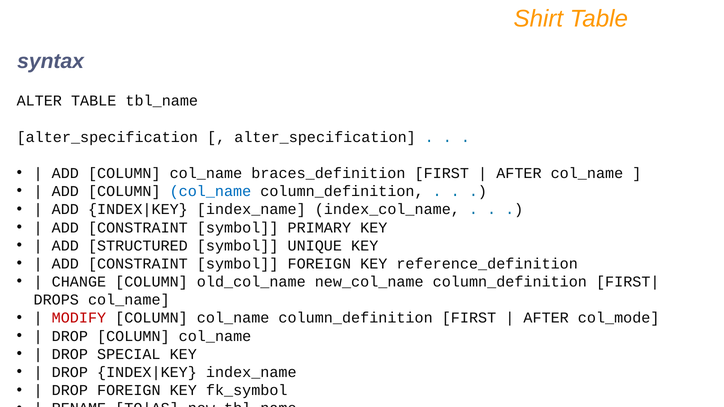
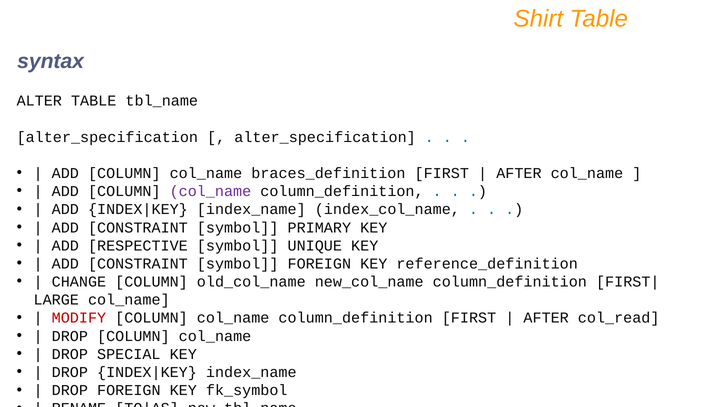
col_name at (210, 191) colour: blue -> purple
STRUCTURED: STRUCTURED -> RESPECTIVE
DROPS: DROPS -> LARGE
col_mode: col_mode -> col_read
